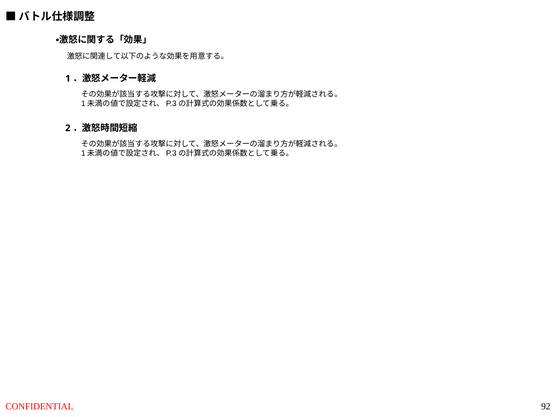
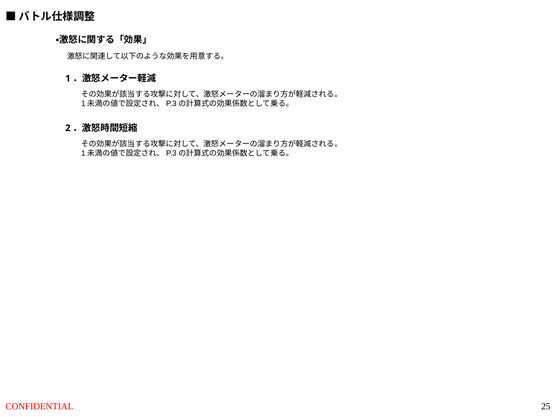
92: 92 -> 25
